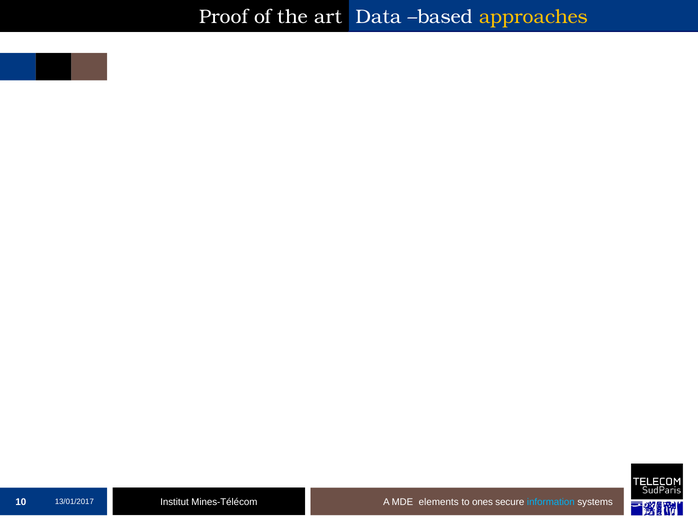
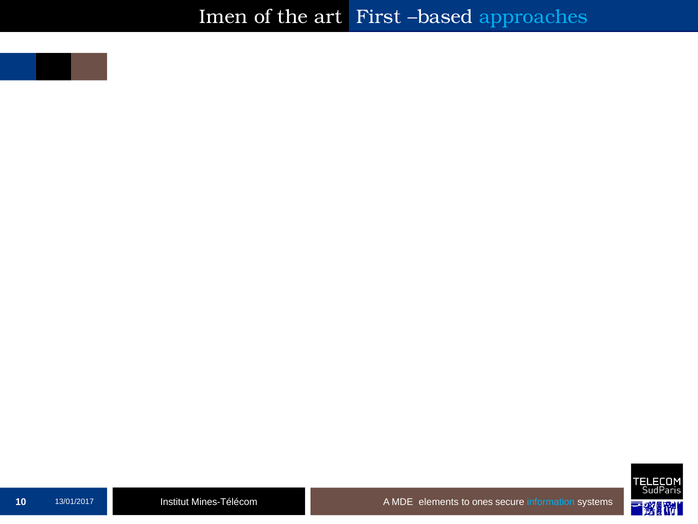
Proof: Proof -> Imen
Data: Data -> First
approaches colour: yellow -> light blue
